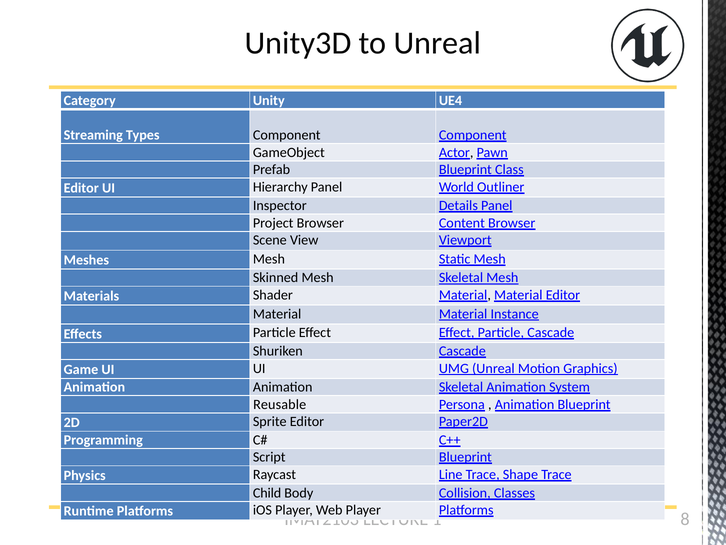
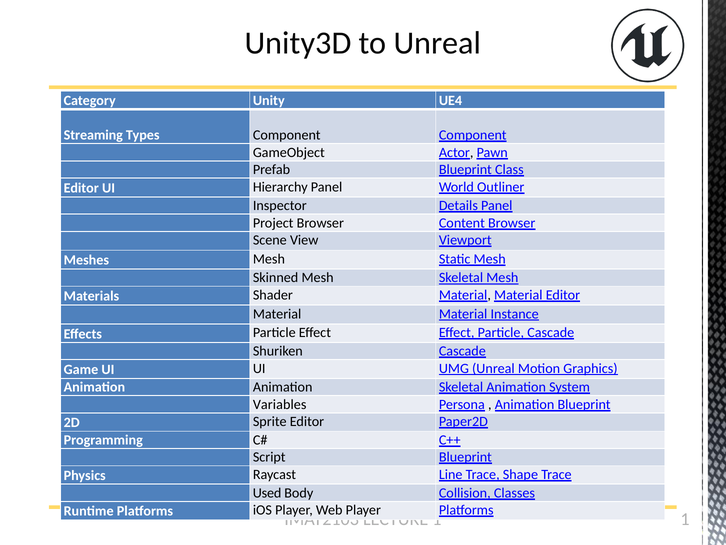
Reusable: Reusable -> Variables
Child: Child -> Used
8 at (685, 519): 8 -> 1
